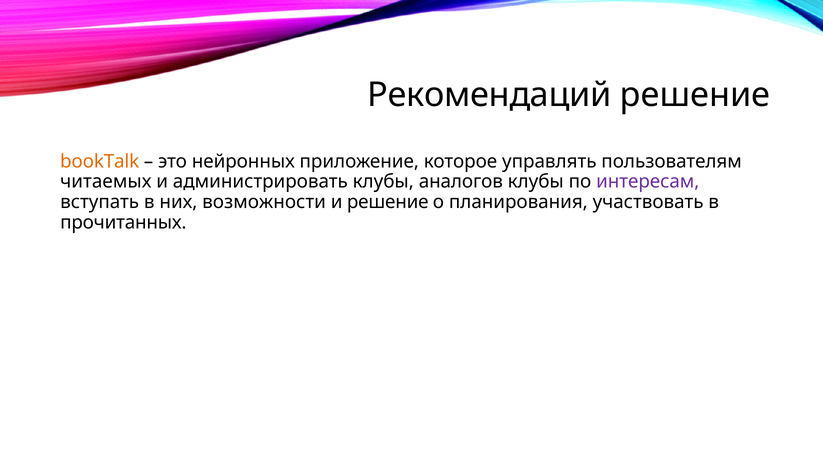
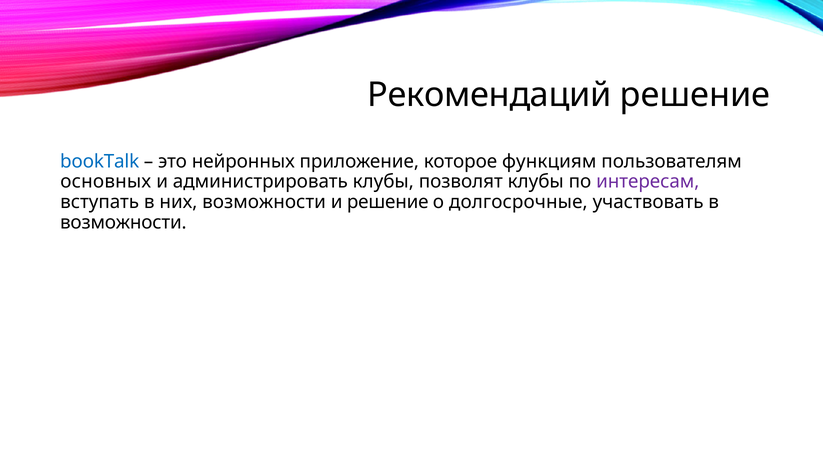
bookTalk colour: orange -> blue
управлять: управлять -> функциям
читаемых: читаемых -> основных
аналогов: аналогов -> позволят
планирования: планирования -> долгосрочные
прочитанных at (123, 222): прочитанных -> возможности
